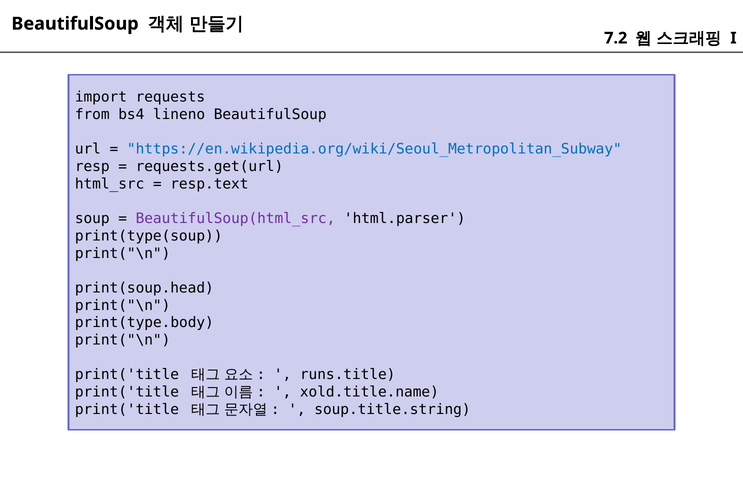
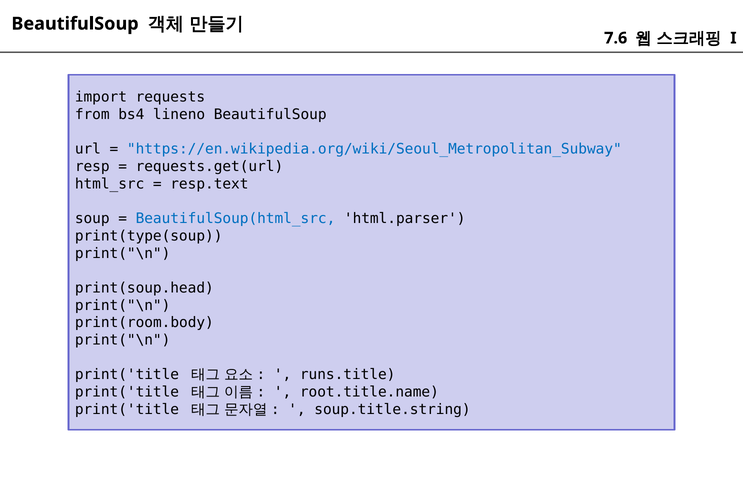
7.2: 7.2 -> 7.6
BeautifulSoup(html_src colour: purple -> blue
print(type.body: print(type.body -> print(room.body
xold.title.name: xold.title.name -> root.title.name
